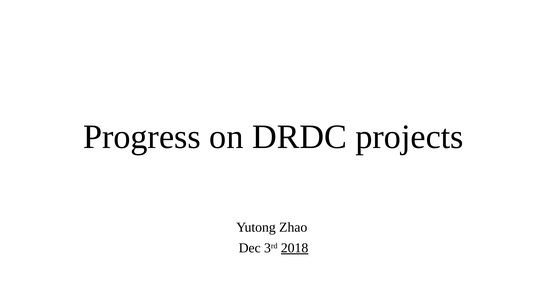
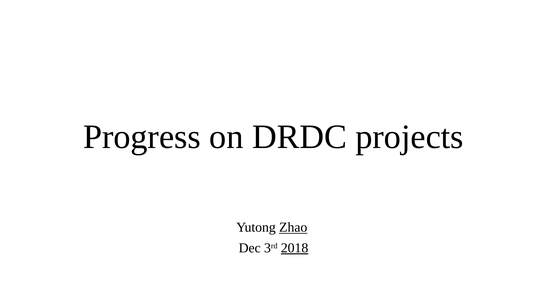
Zhao underline: none -> present
